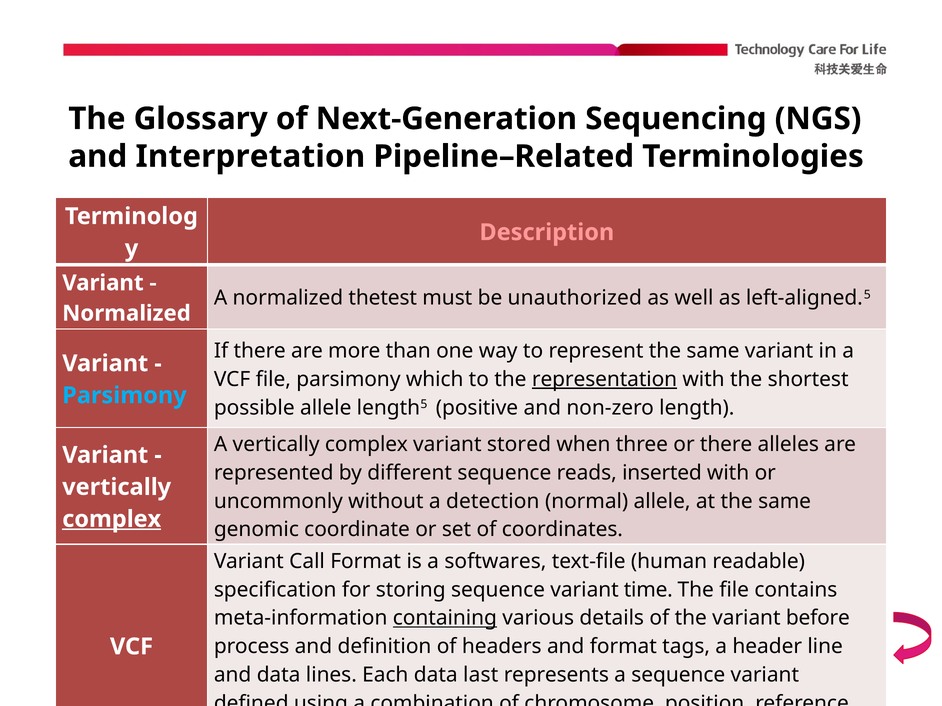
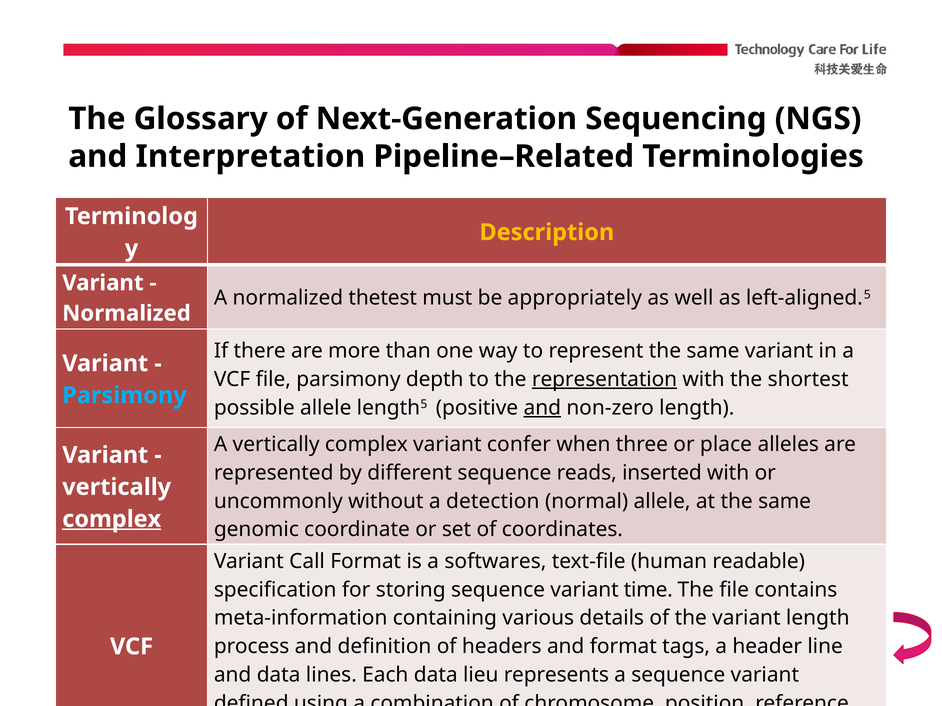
Description colour: pink -> yellow
unauthorized: unauthorized -> appropriately
which: which -> depth
and at (542, 408) underline: none -> present
stored: stored -> confer
or there: there -> place
containing underline: present -> none
variant before: before -> length
last: last -> lieu
